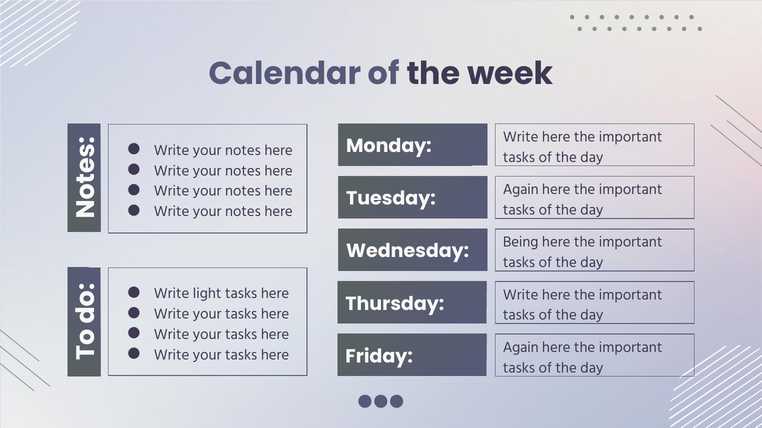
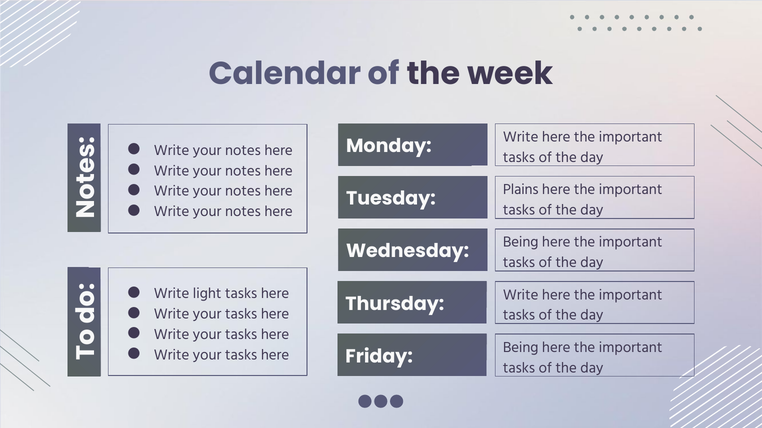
Again at (521, 190): Again -> Plains
Again at (521, 348): Again -> Being
